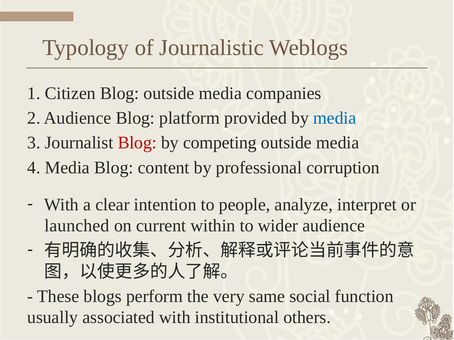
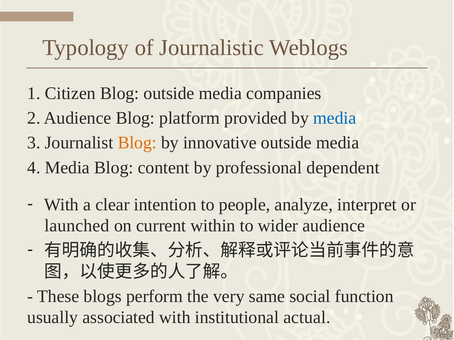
Blog at (137, 143) colour: red -> orange
competing: competing -> innovative
corruption: corruption -> dependent
others: others -> actual
